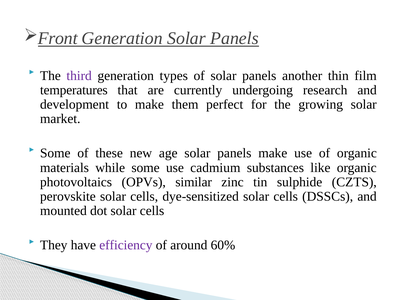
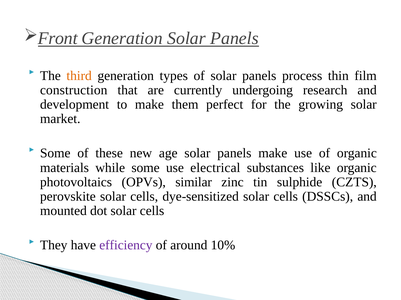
third colour: purple -> orange
another: another -> process
temperatures: temperatures -> construction
cadmium: cadmium -> electrical
60%: 60% -> 10%
